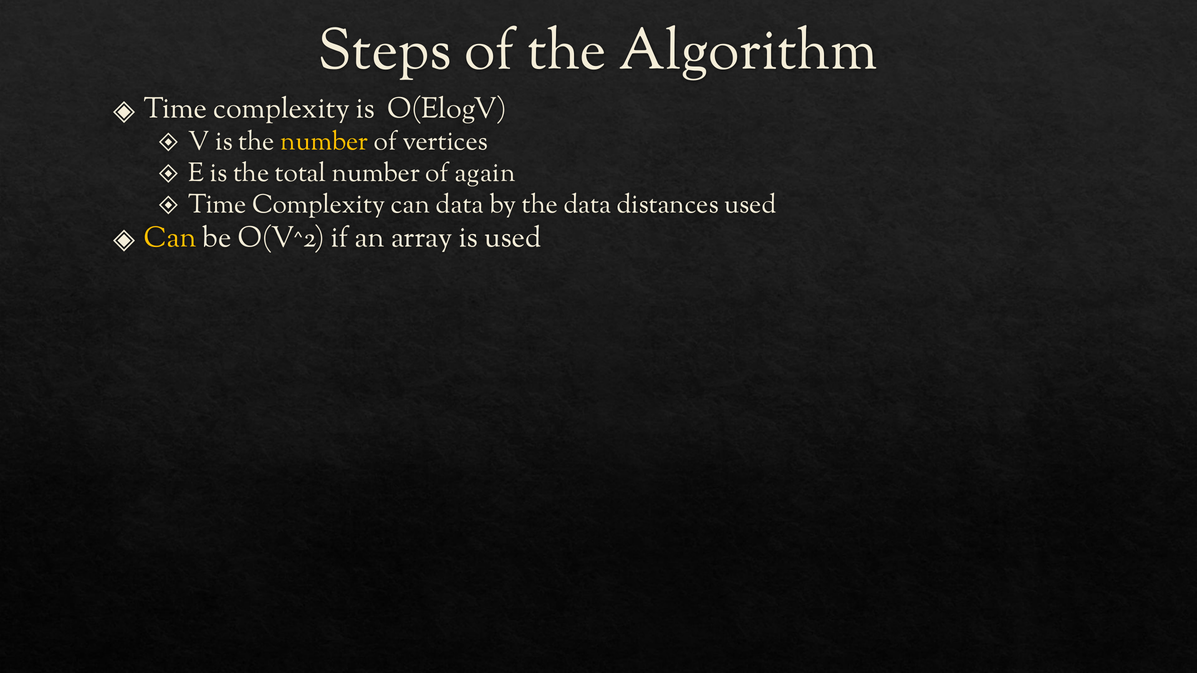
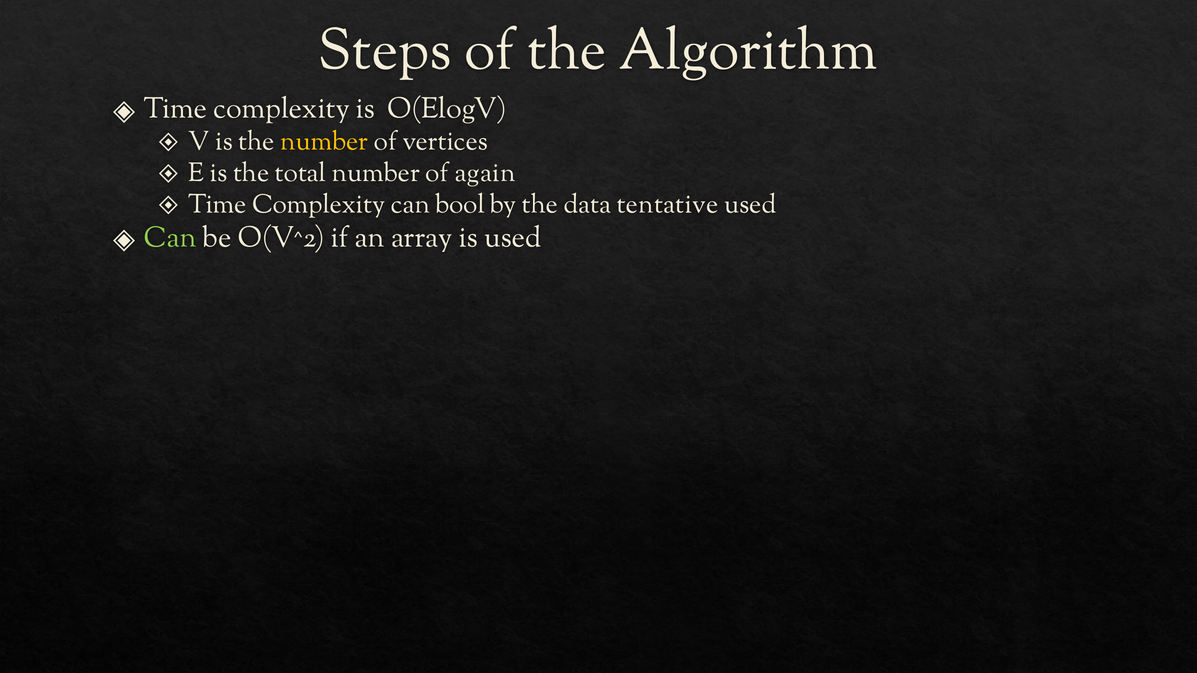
can data: data -> bool
distances: distances -> tentative
Can at (170, 237) colour: yellow -> light green
